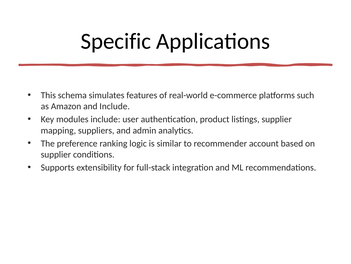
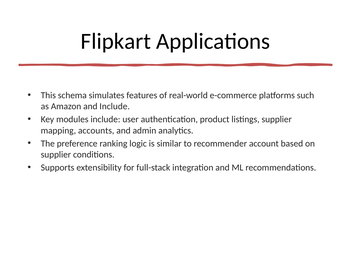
Specific: Specific -> Flipkart
suppliers: suppliers -> accounts
